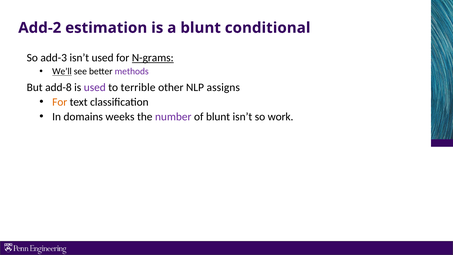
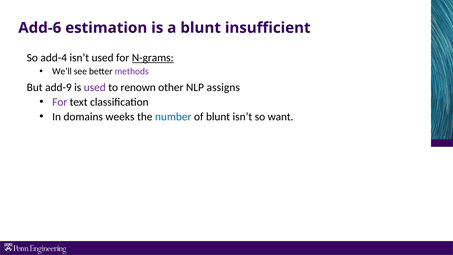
Add-2: Add-2 -> Add-6
conditional: conditional -> insufficient
add-3: add-3 -> add-4
We’ll underline: present -> none
add-8: add-8 -> add-9
terrible: terrible -> renown
For at (60, 102) colour: orange -> purple
number colour: purple -> blue
work: work -> want
